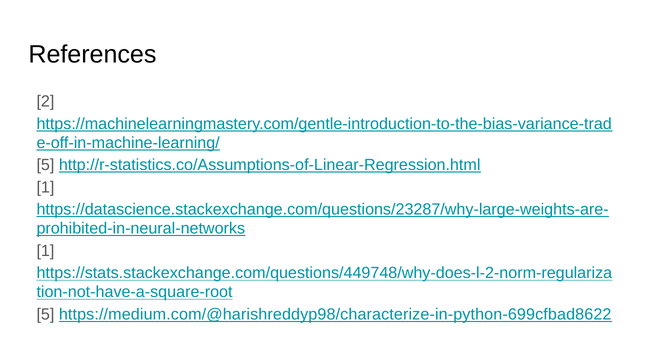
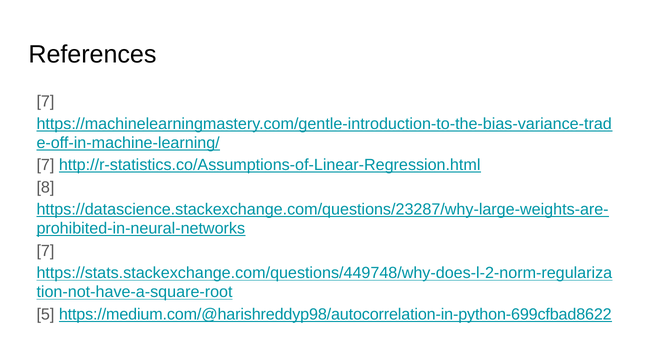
2 at (45, 101): 2 -> 7
5 at (45, 165): 5 -> 7
1 at (45, 187): 1 -> 8
1 at (45, 251): 1 -> 7
https://medium.com/@harishreddyp98/characterize-in-python-699cfbad8622: https://medium.com/@harishreddyp98/characterize-in-python-699cfbad8622 -> https://medium.com/@harishreddyp98/autocorrelation-in-python-699cfbad8622
